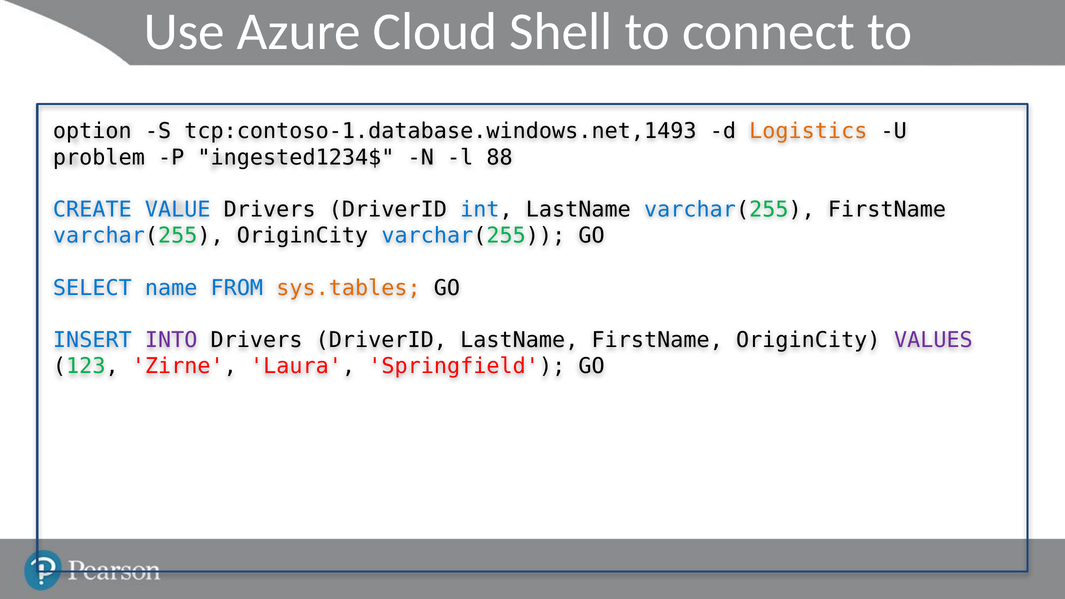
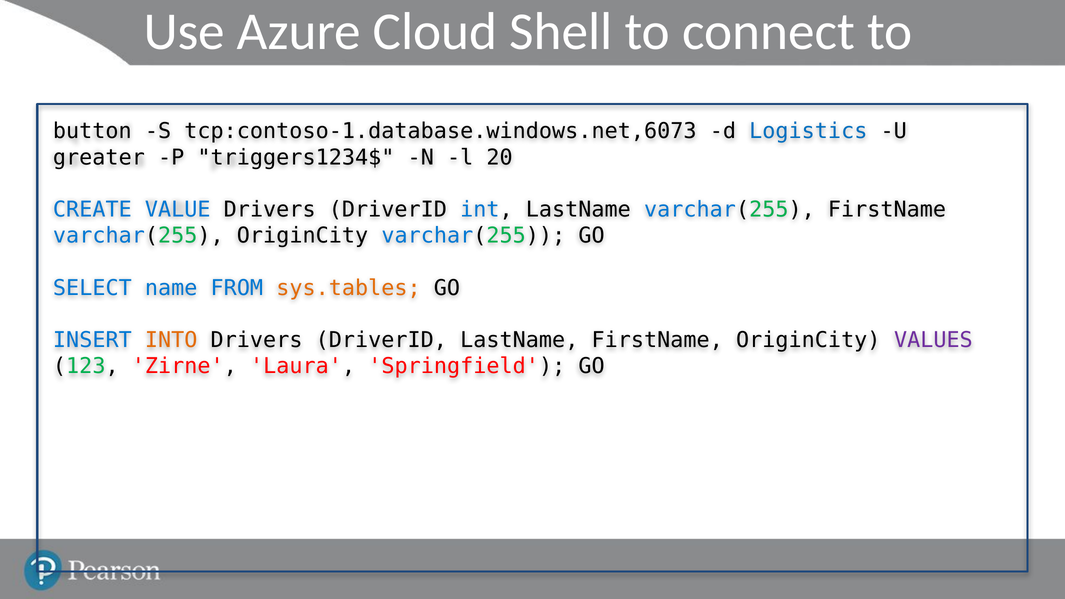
option: option -> button
tcp:contoso-1.database.windows.net,1493: tcp:contoso-1.database.windows.net,1493 -> tcp:contoso-1.database.windows.net,6073
Logistics colour: orange -> blue
problem: problem -> greater
ingested1234$: ingested1234$ -> triggers1234$
88: 88 -> 20
INTO colour: purple -> orange
